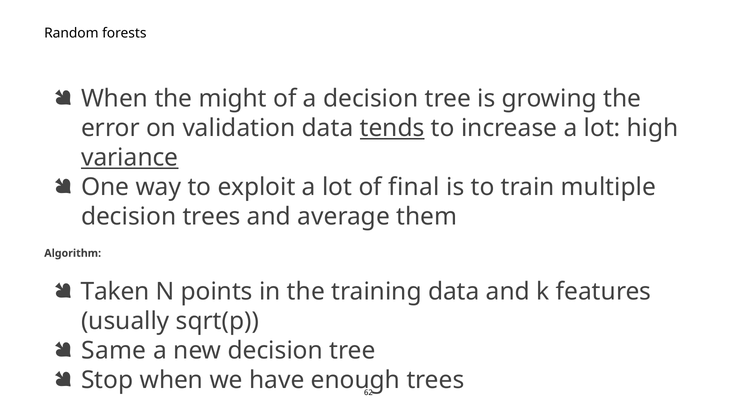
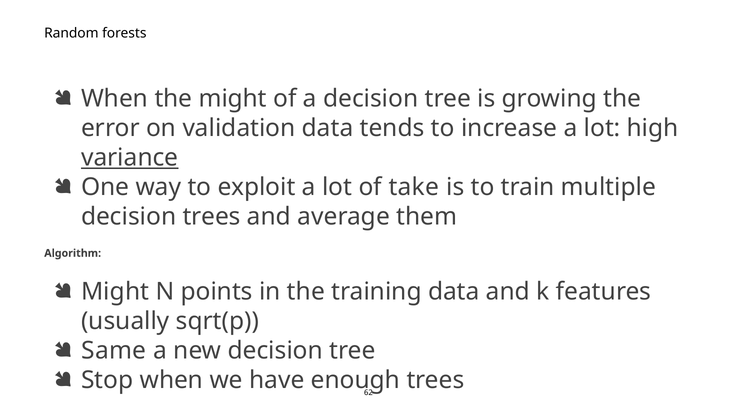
tends underline: present -> none
final: final -> take
Taken at (115, 291): Taken -> Might
